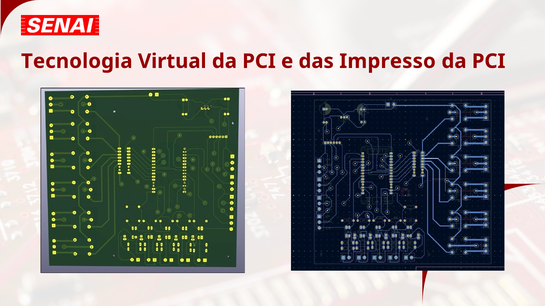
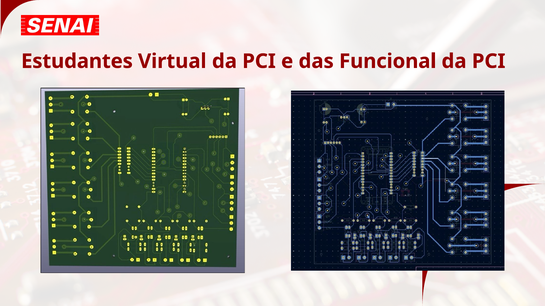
Tecnologia: Tecnologia -> Estudantes
Impresso: Impresso -> Funcional
